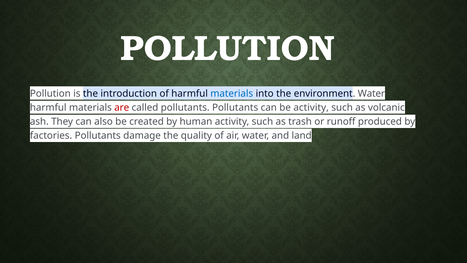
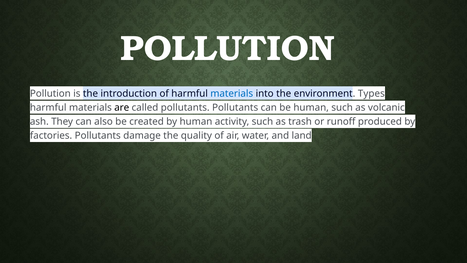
environment Water: Water -> Types
are colour: red -> black
be activity: activity -> human
